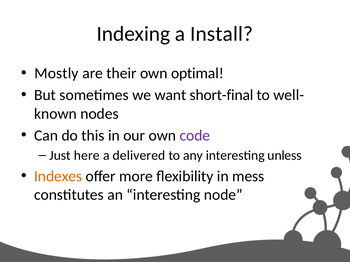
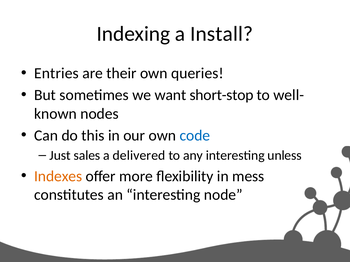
Mostly: Mostly -> Entries
optimal: optimal -> queries
short-final: short-final -> short-stop
code colour: purple -> blue
here: here -> sales
